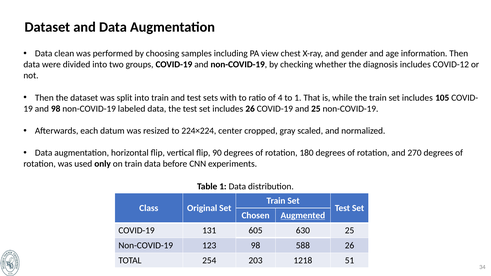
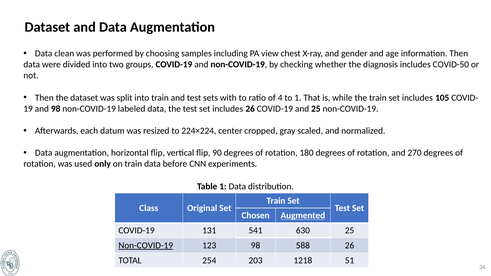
COVID-12: COVID-12 -> COVID-50
605: 605 -> 541
Non-COVID-19 at (146, 246) underline: none -> present
